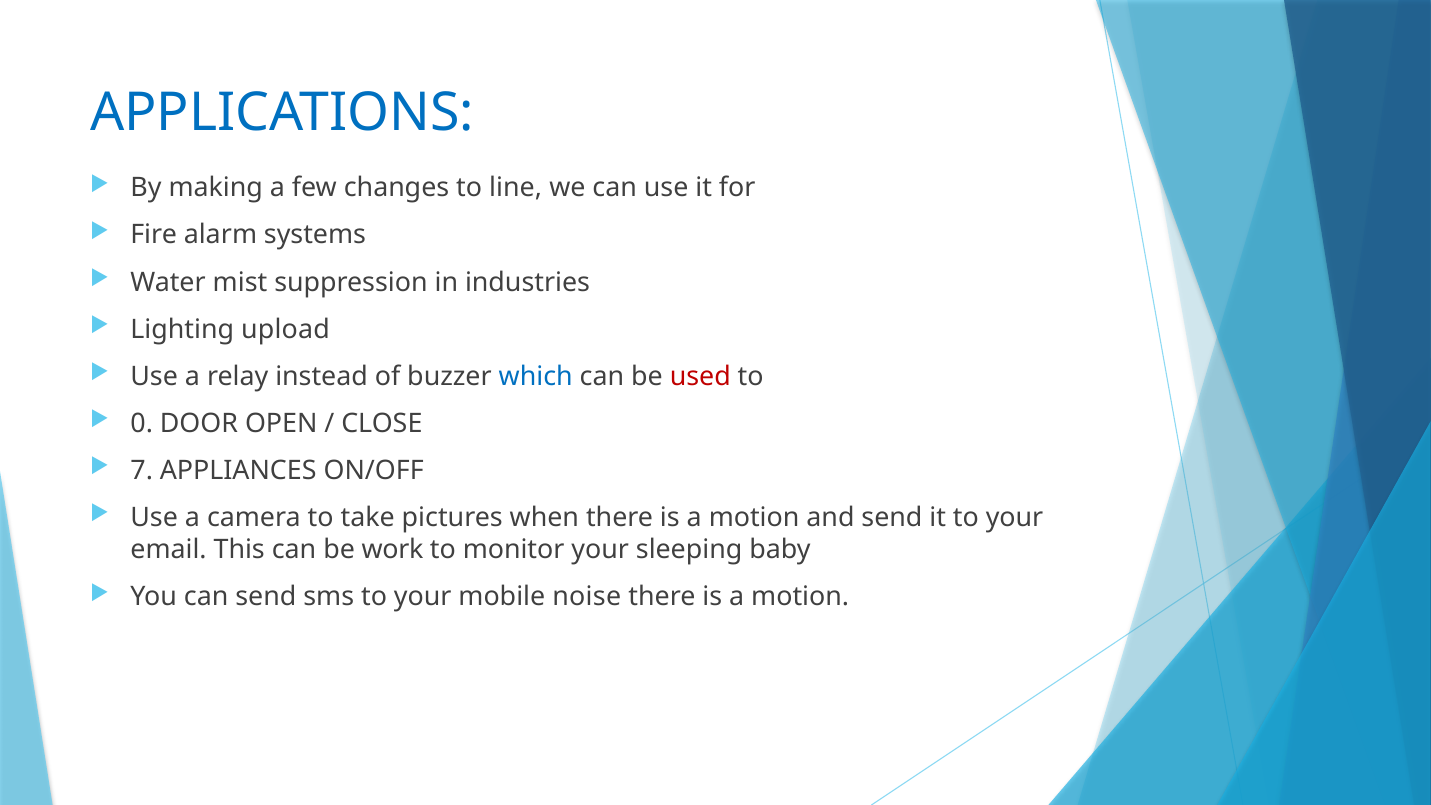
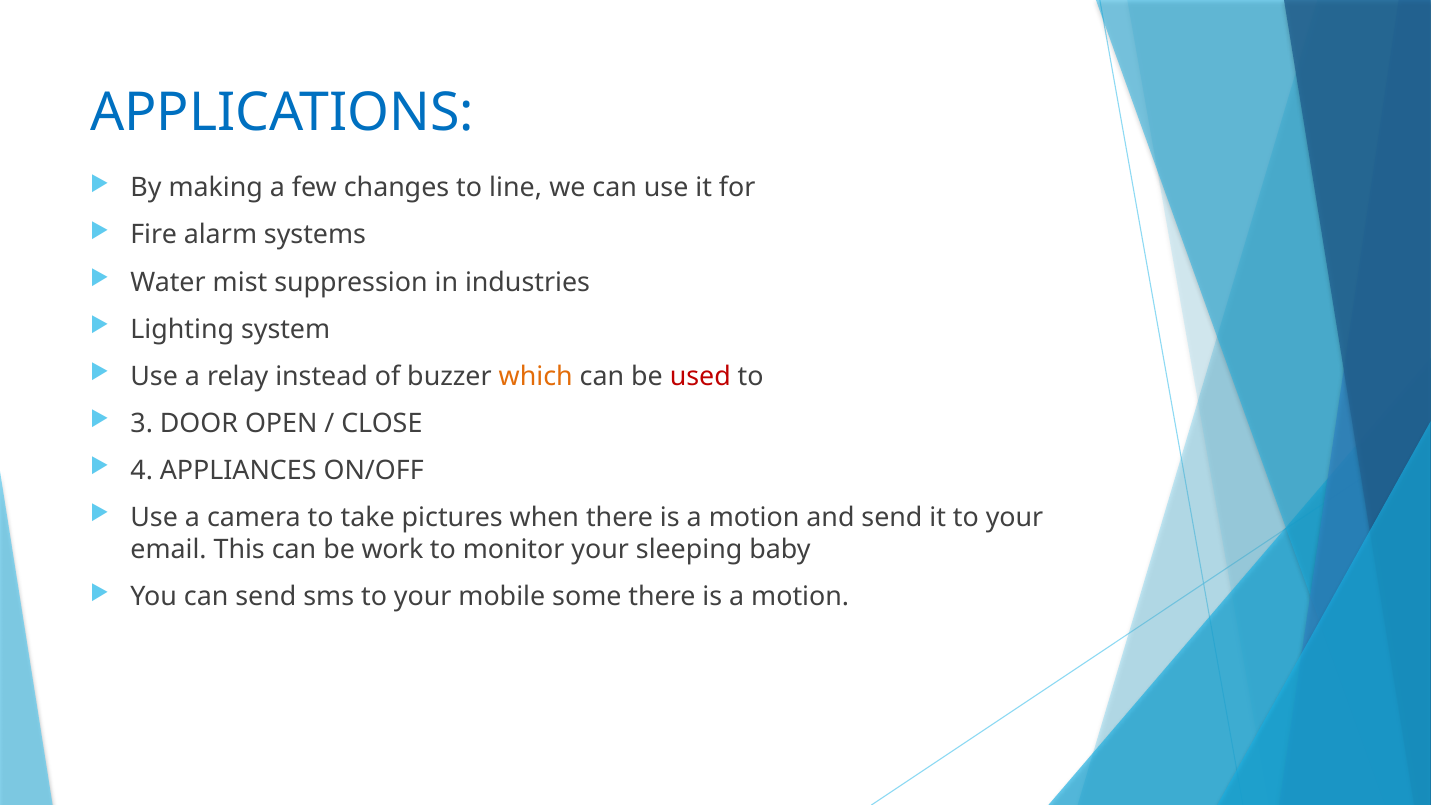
upload: upload -> system
which colour: blue -> orange
0: 0 -> 3
7: 7 -> 4
noise: noise -> some
